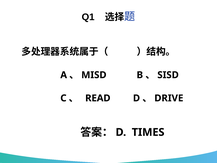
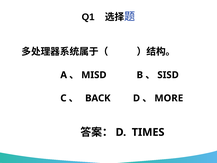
READ: READ -> BACK
DRIVE: DRIVE -> MORE
